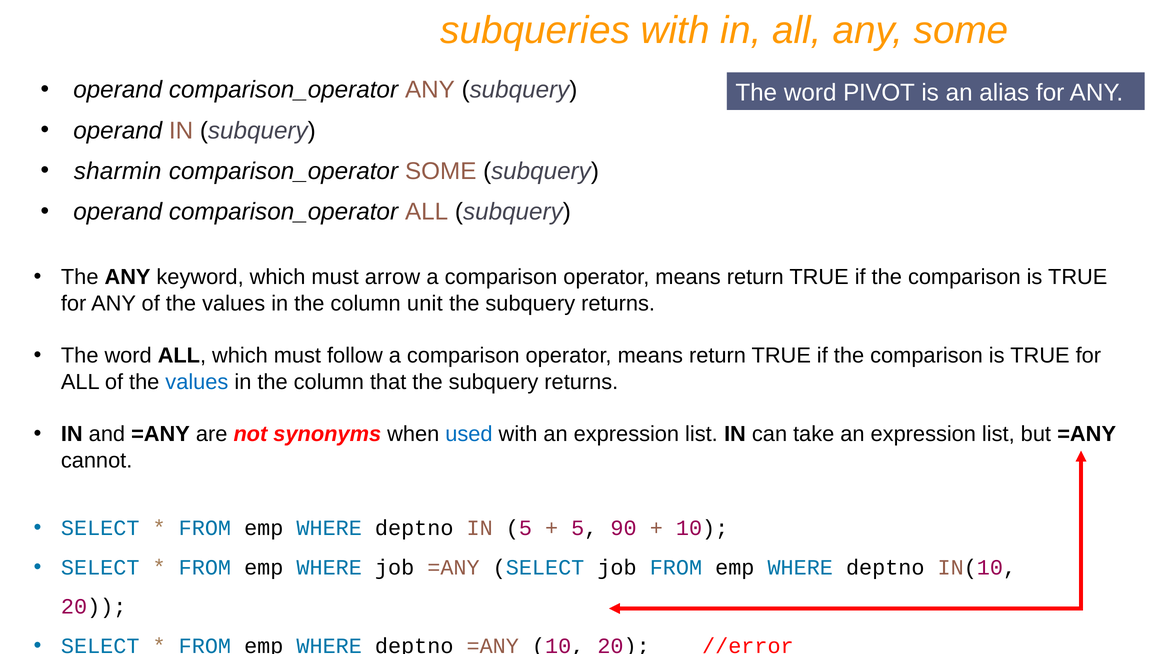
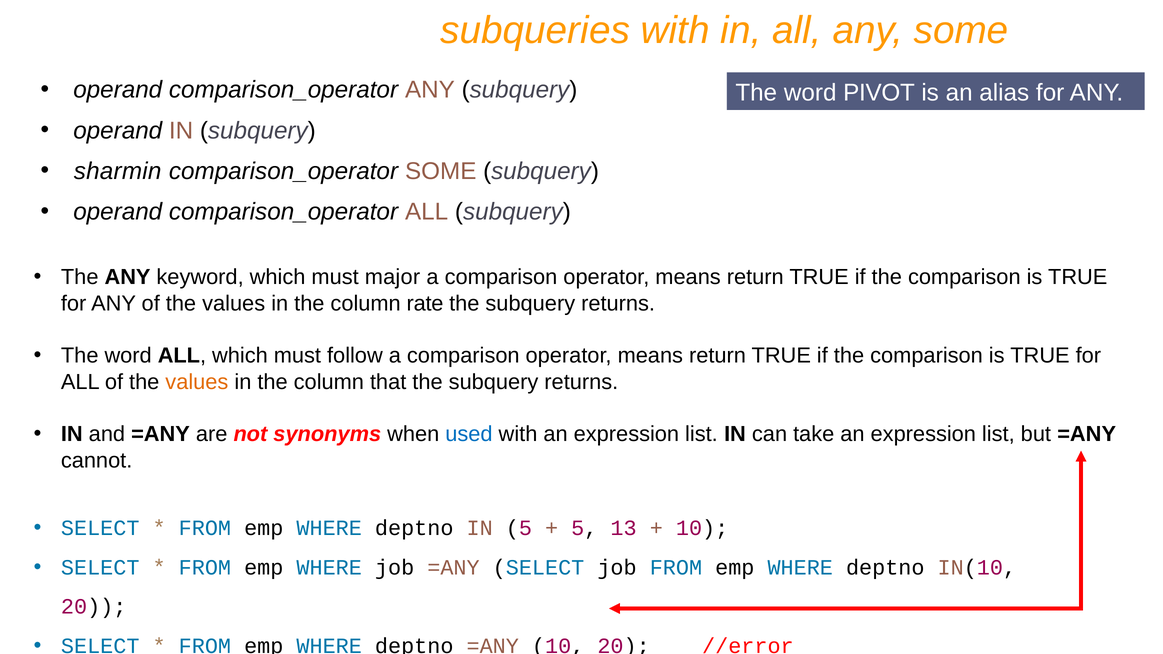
arrow: arrow -> major
unit: unit -> rate
values at (197, 382) colour: blue -> orange
90: 90 -> 13
